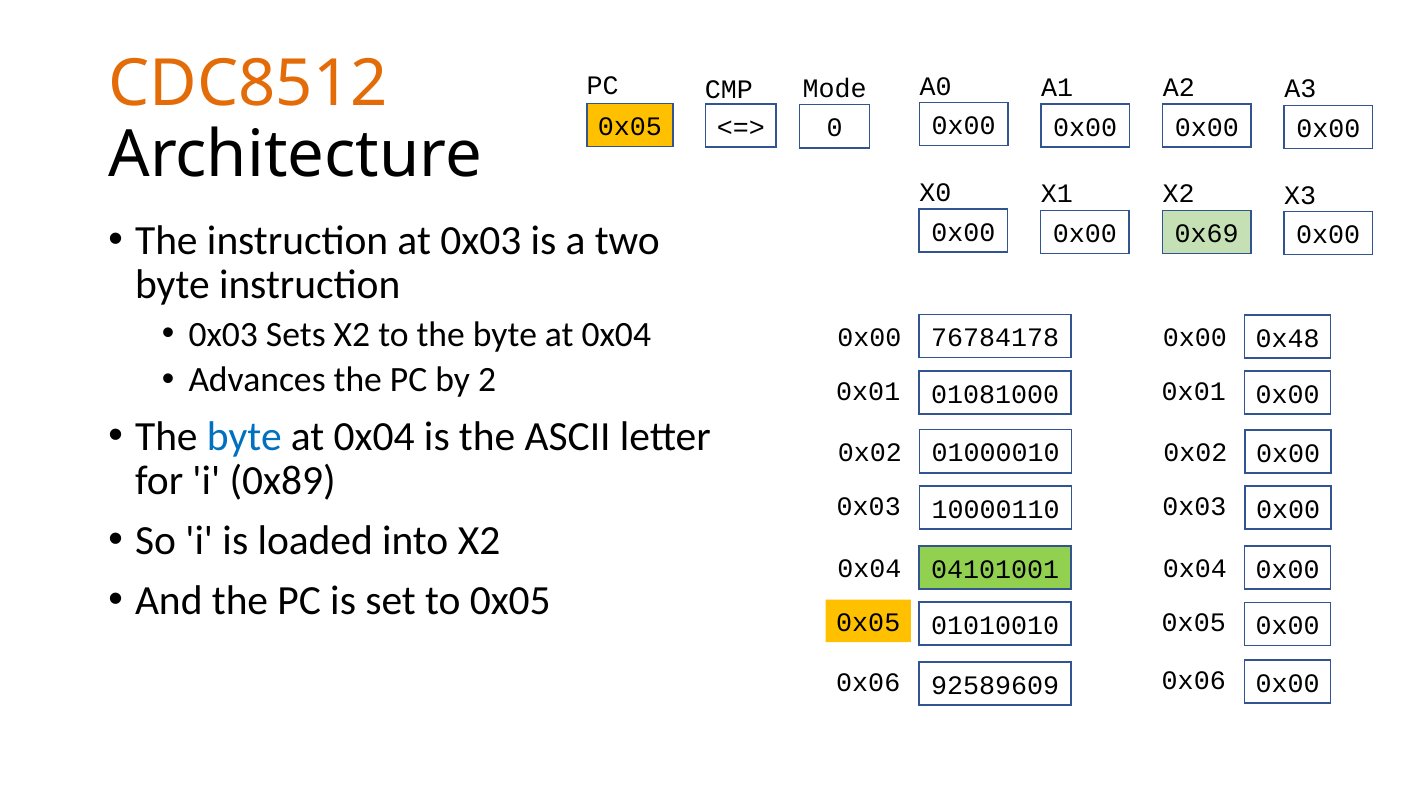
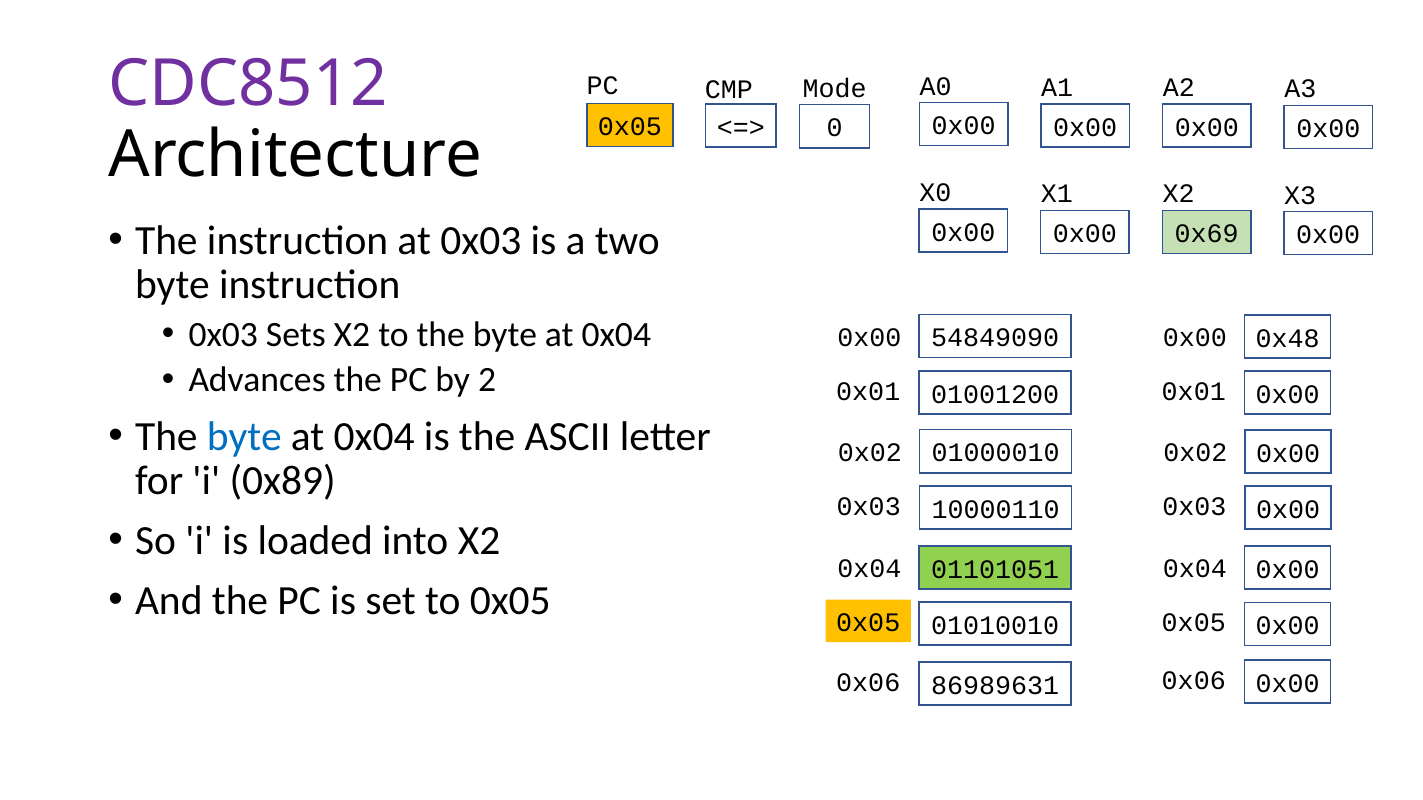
CDC8512 colour: orange -> purple
76784178: 76784178 -> 54849090
01081000: 01081000 -> 01001200
04101001: 04101001 -> 01101051
92589609: 92589609 -> 86989631
